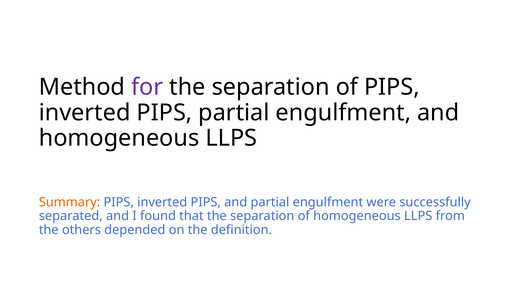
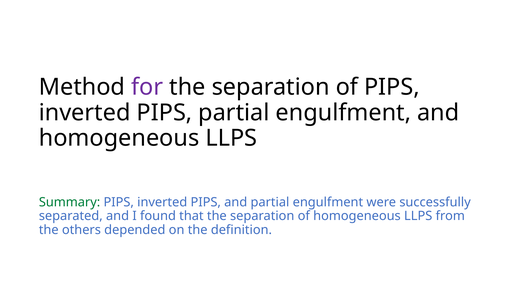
Summary colour: orange -> green
